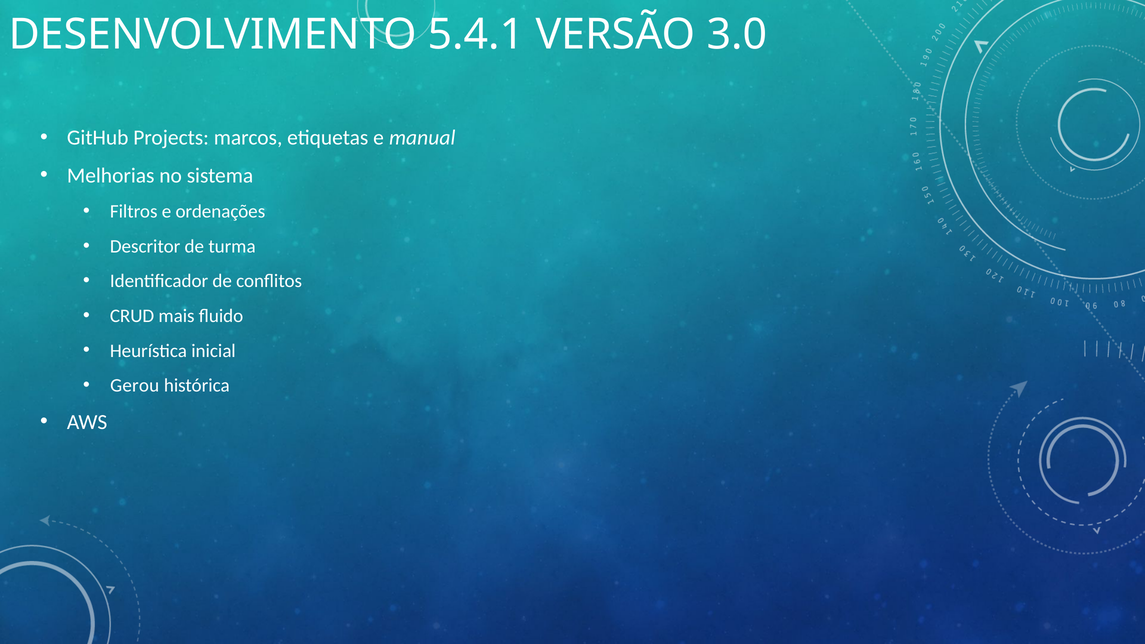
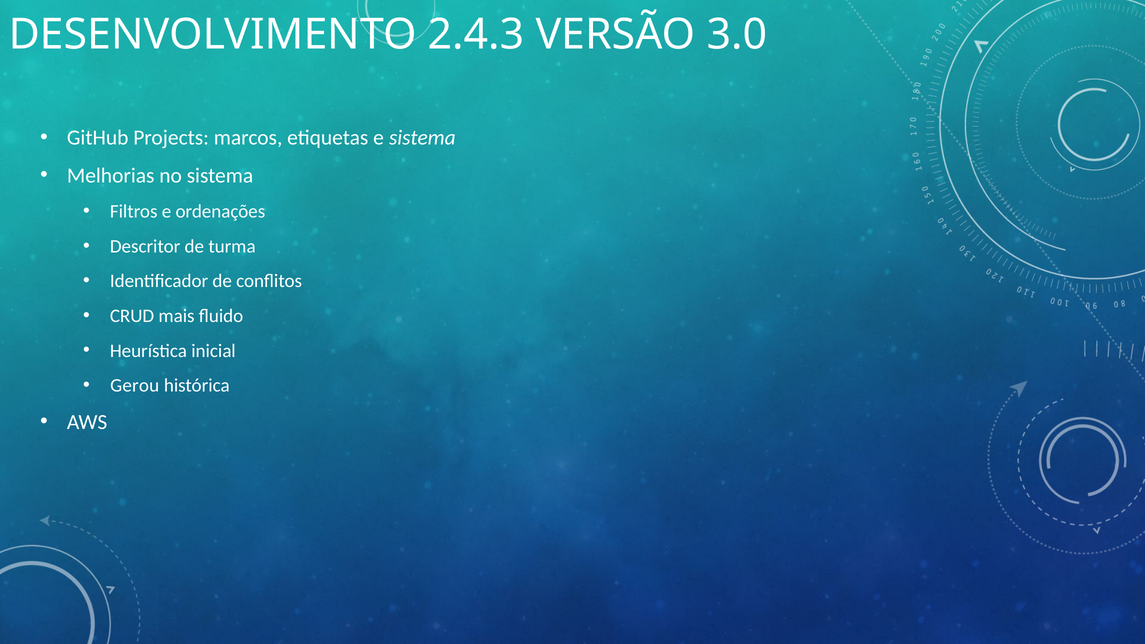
5.4.1: 5.4.1 -> 2.4.3
e manual: manual -> sistema
